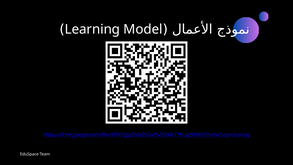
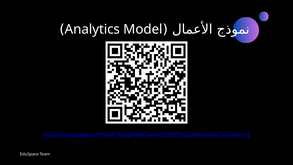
Learning: Learning -> Analytics
